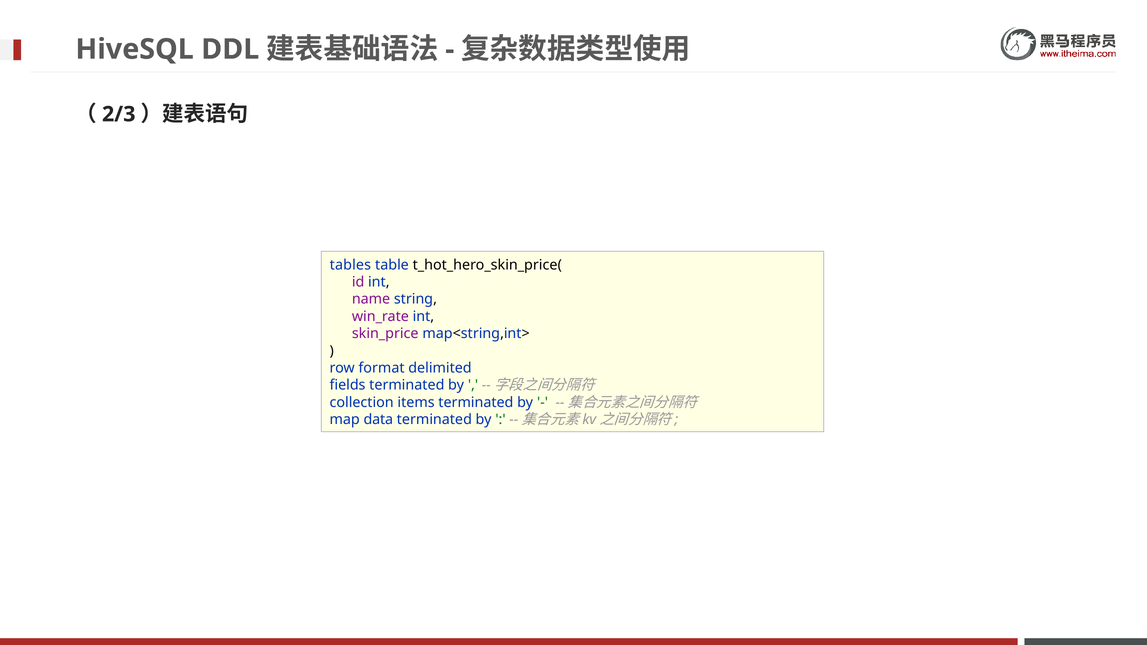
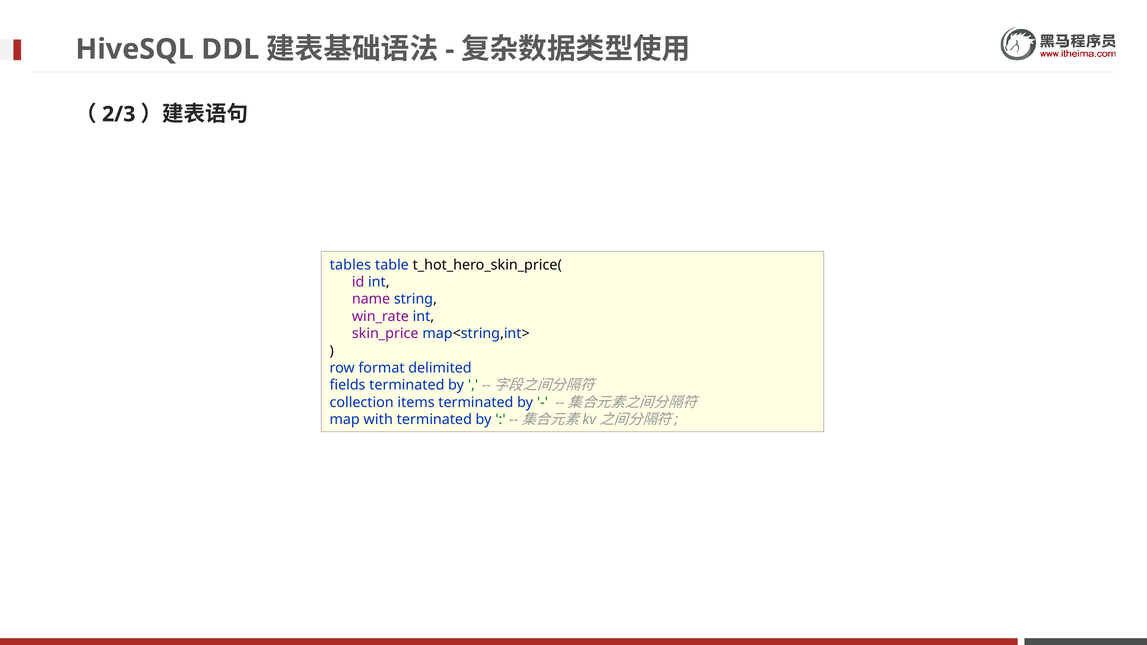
data: data -> with
